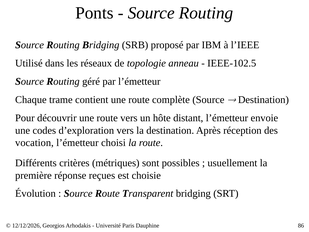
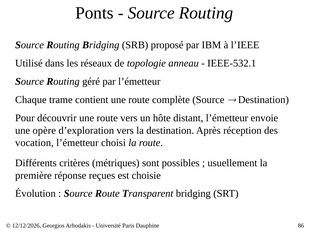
IEEE-102.5: IEEE-102.5 -> IEEE-532.1
codes: codes -> opère
